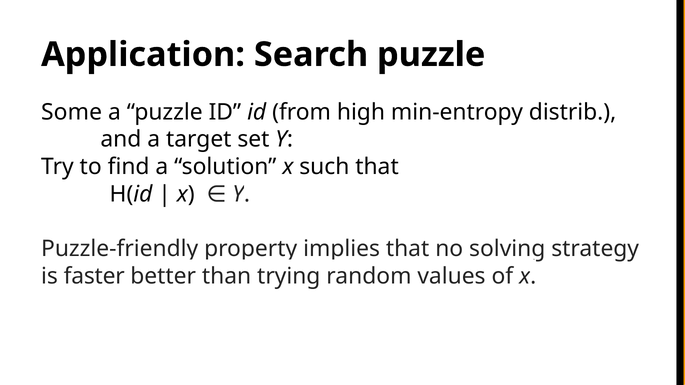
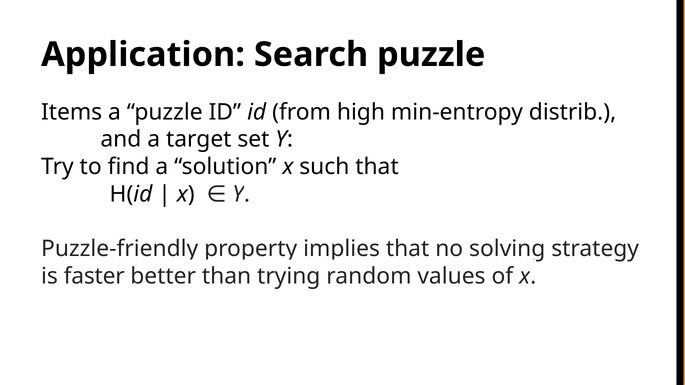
Some: Some -> Items
